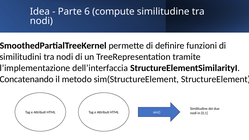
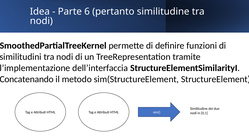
compute: compute -> pertanto
